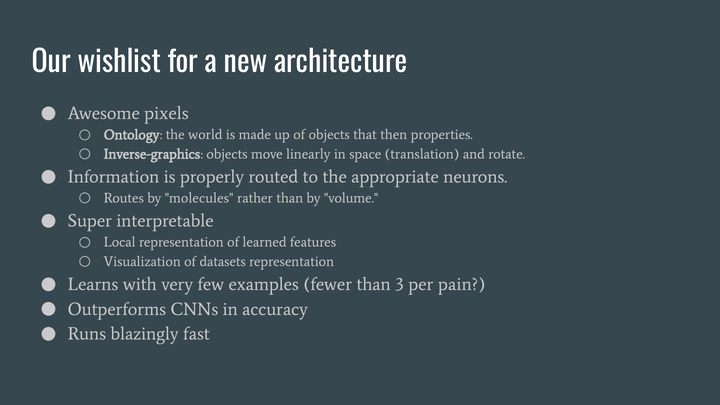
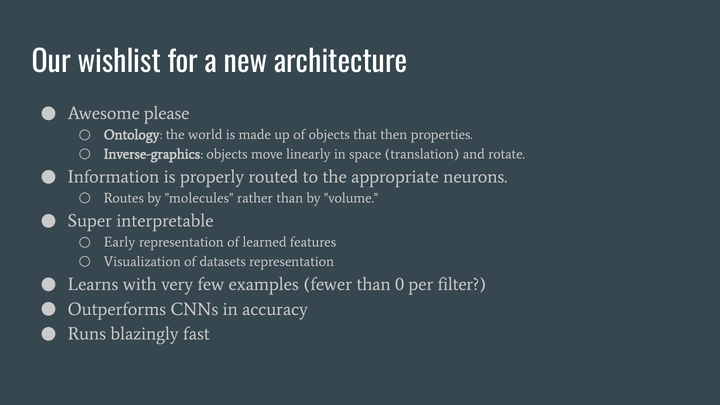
pixels: pixels -> please
Local: Local -> Early
3: 3 -> 0
pain: pain -> filter
